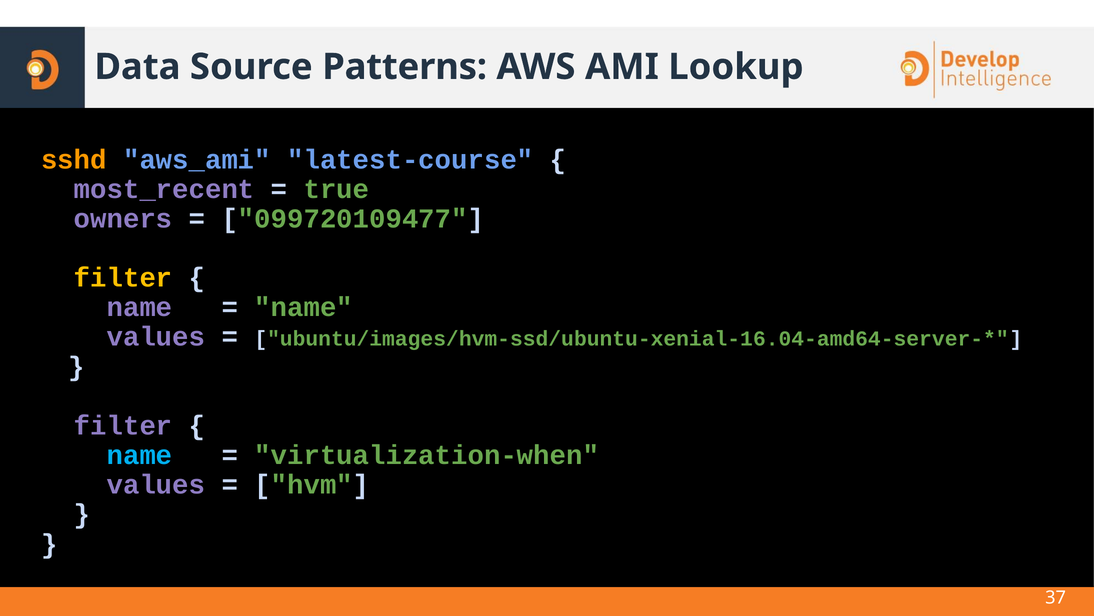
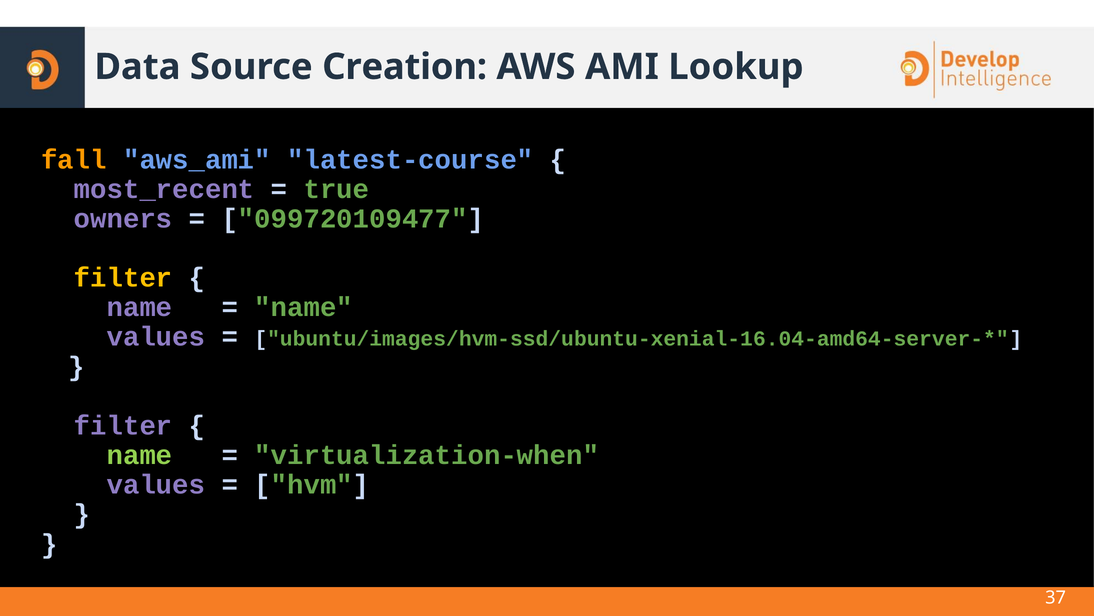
Patterns: Patterns -> Creation
sshd: sshd -> fall
name at (140, 455) colour: light blue -> light green
